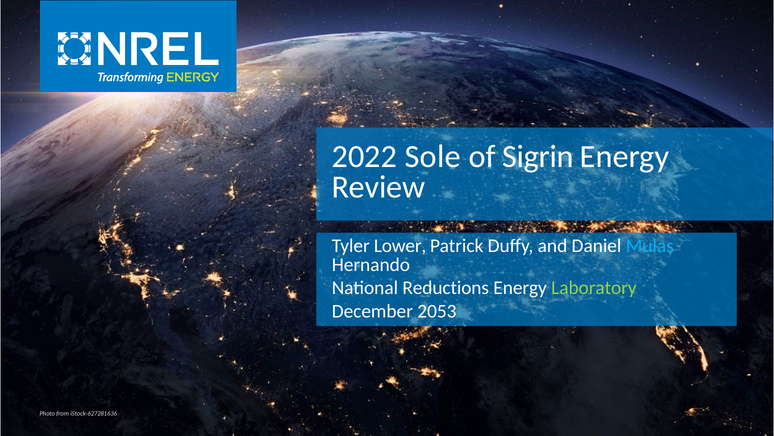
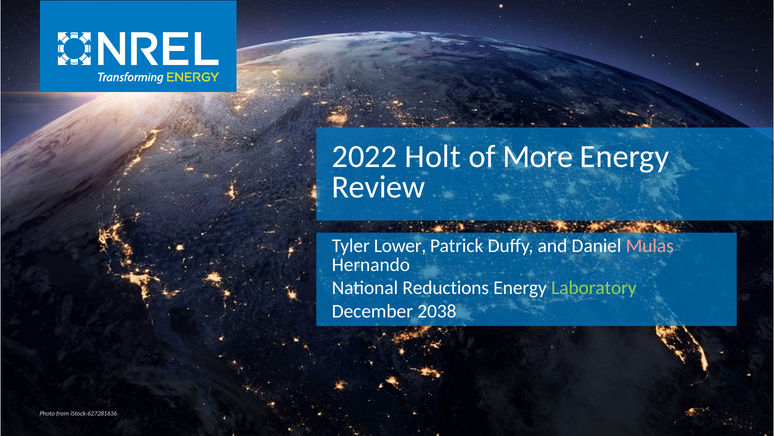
Sole: Sole -> Holt
Sigrin: Sigrin -> More
Mulas colour: light blue -> pink
2053: 2053 -> 2038
